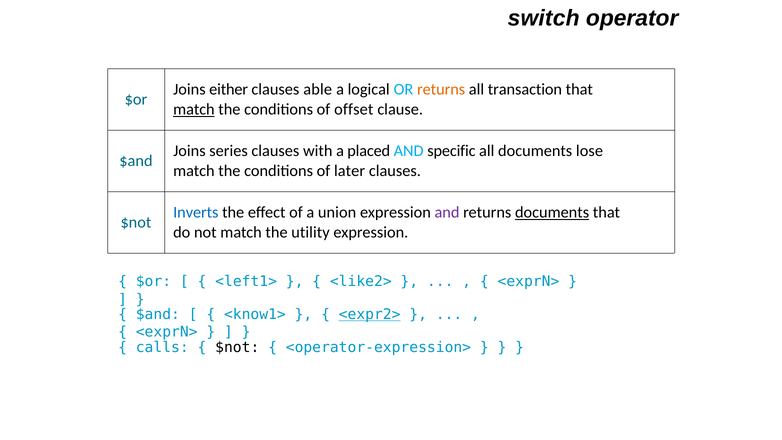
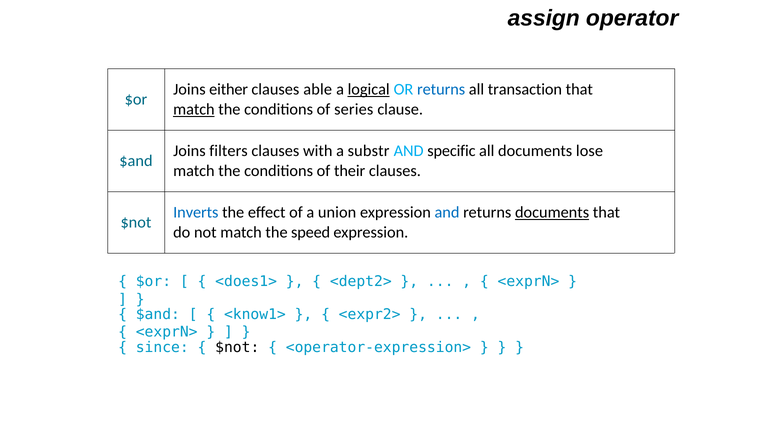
switch: switch -> assign
logical underline: none -> present
returns at (441, 89) colour: orange -> blue
offset: offset -> series
series: series -> filters
placed: placed -> substr
later: later -> their
and at (447, 212) colour: purple -> blue
utility: utility -> speed
<left1>: <left1> -> <does1>
<like2>: <like2> -> <dept2>
<expr2> underline: present -> none
calls: calls -> since
